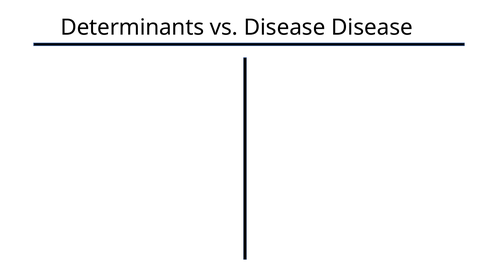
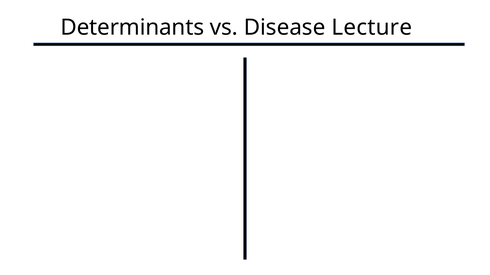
Disease Disease: Disease -> Lecture
